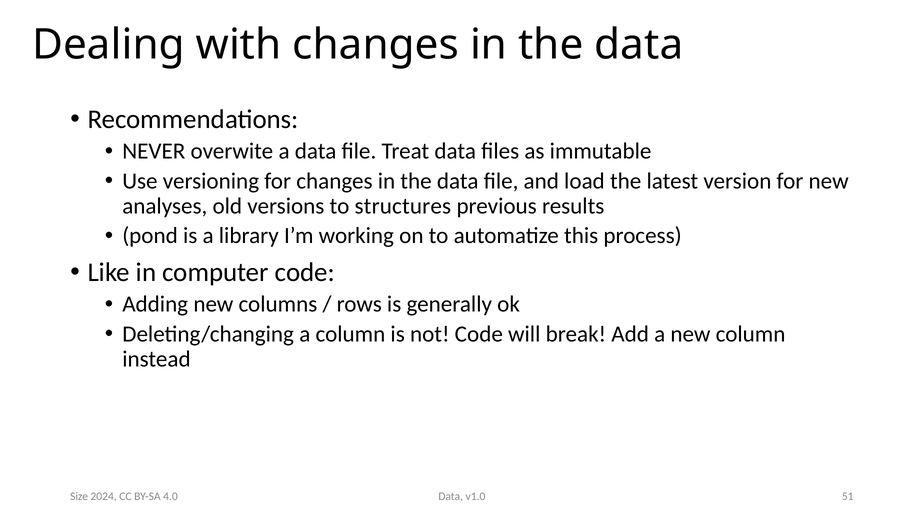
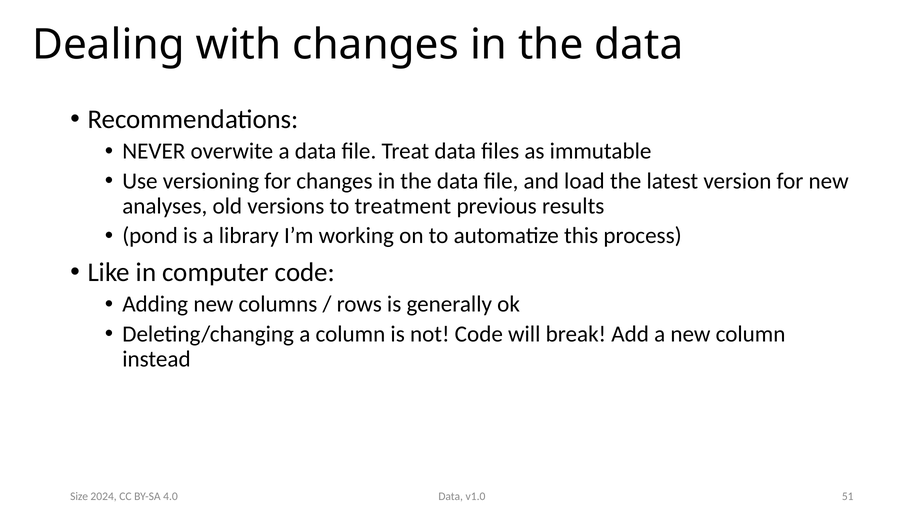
structures: structures -> treatment
